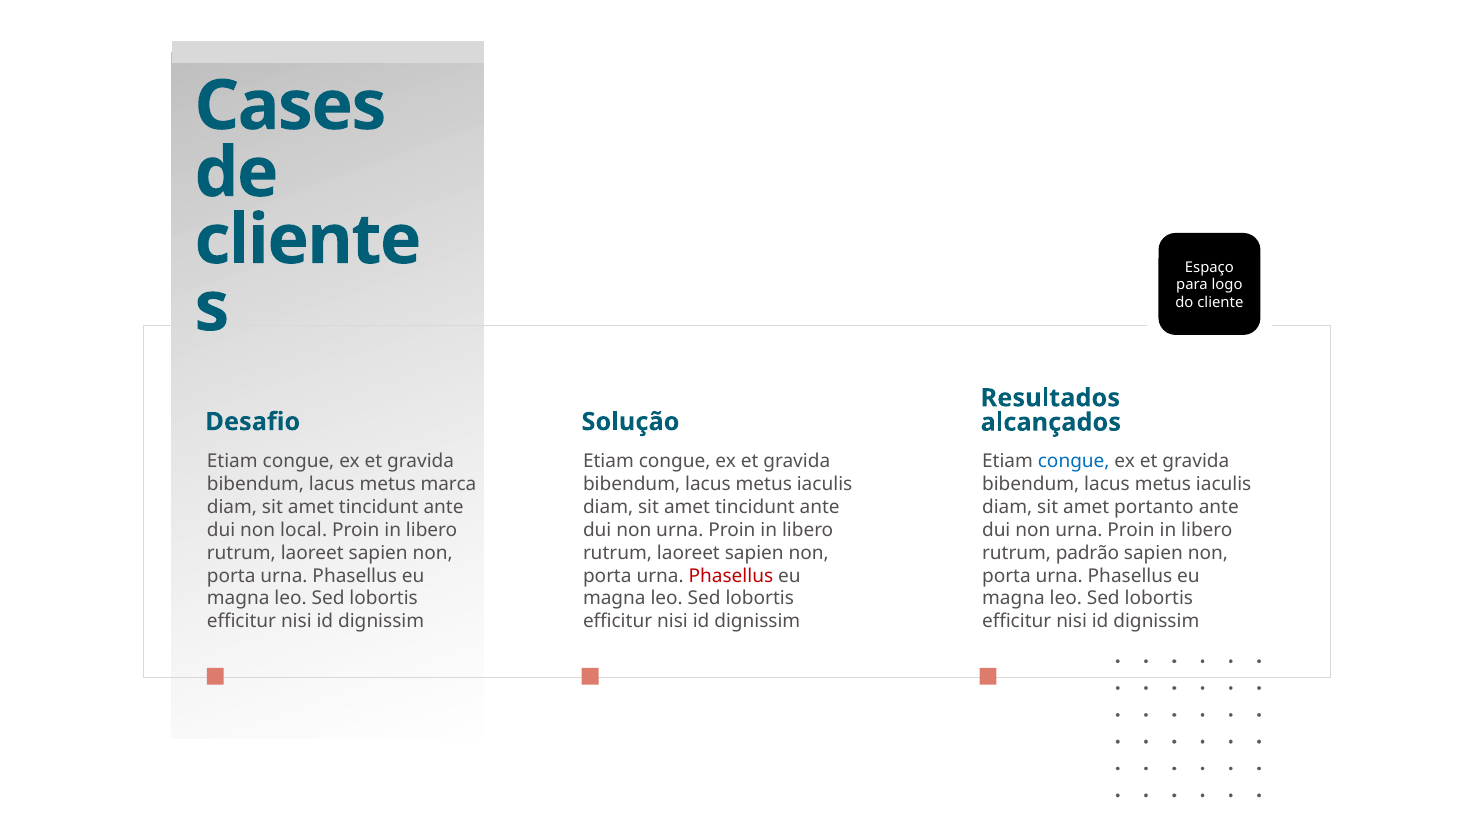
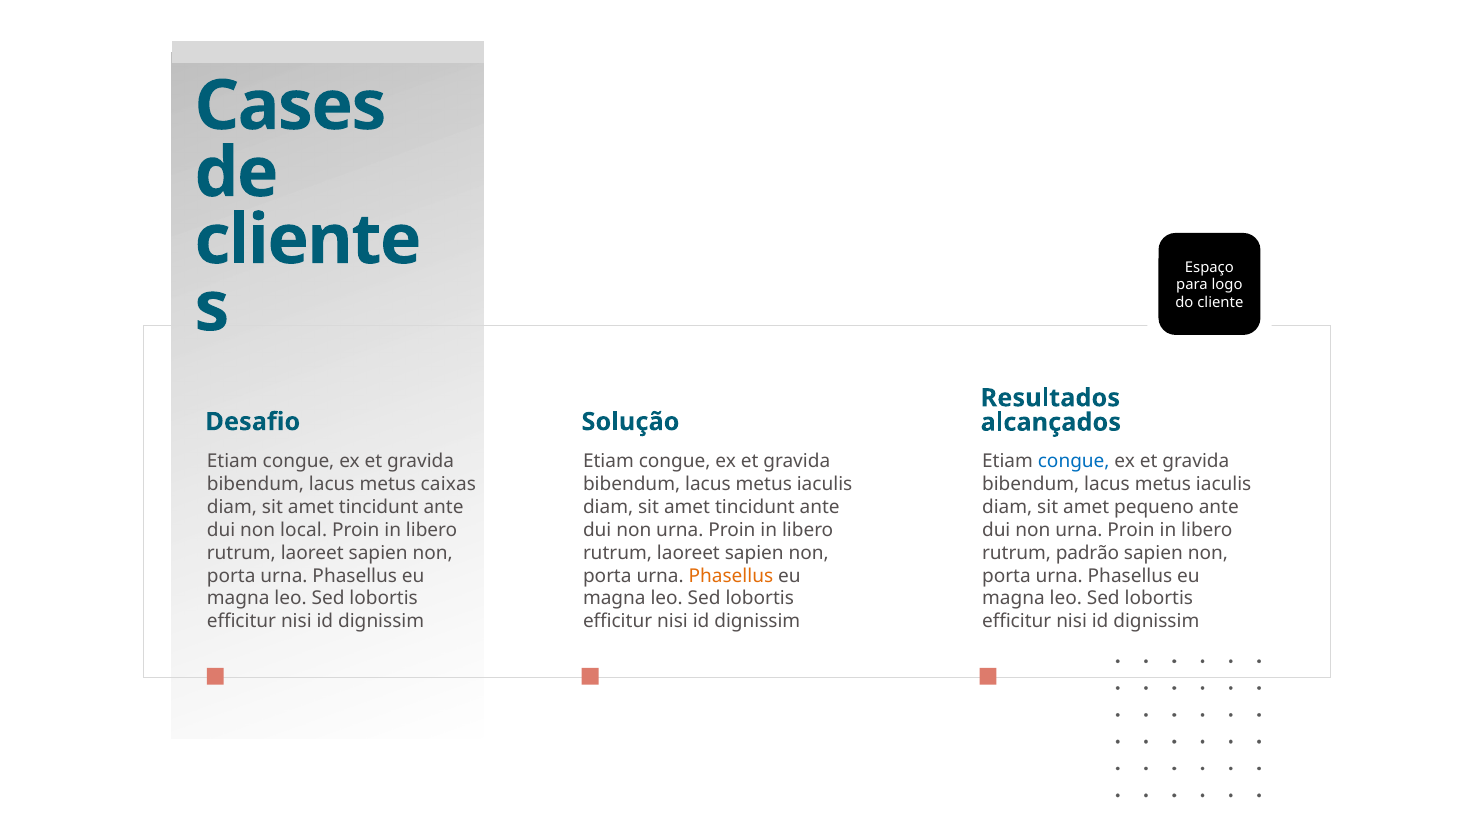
marca: marca -> caixas
portanto: portanto -> pequeno
Phasellus at (731, 576) colour: red -> orange
